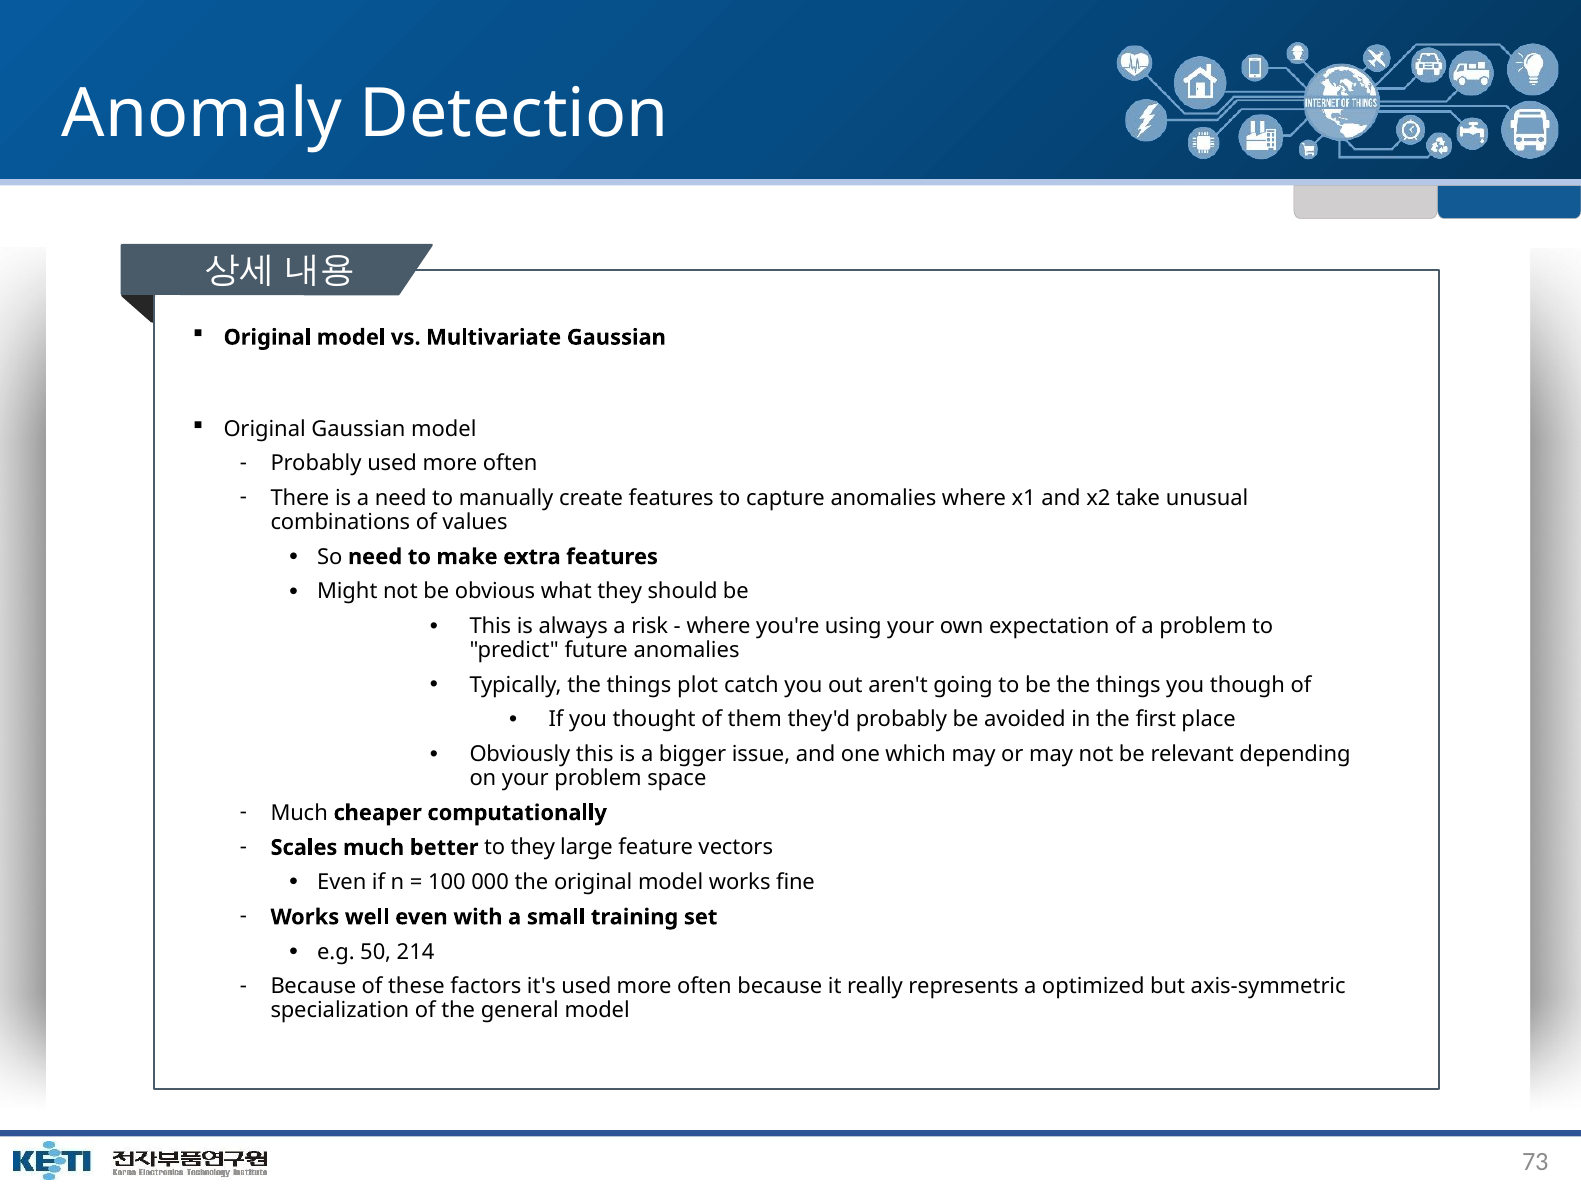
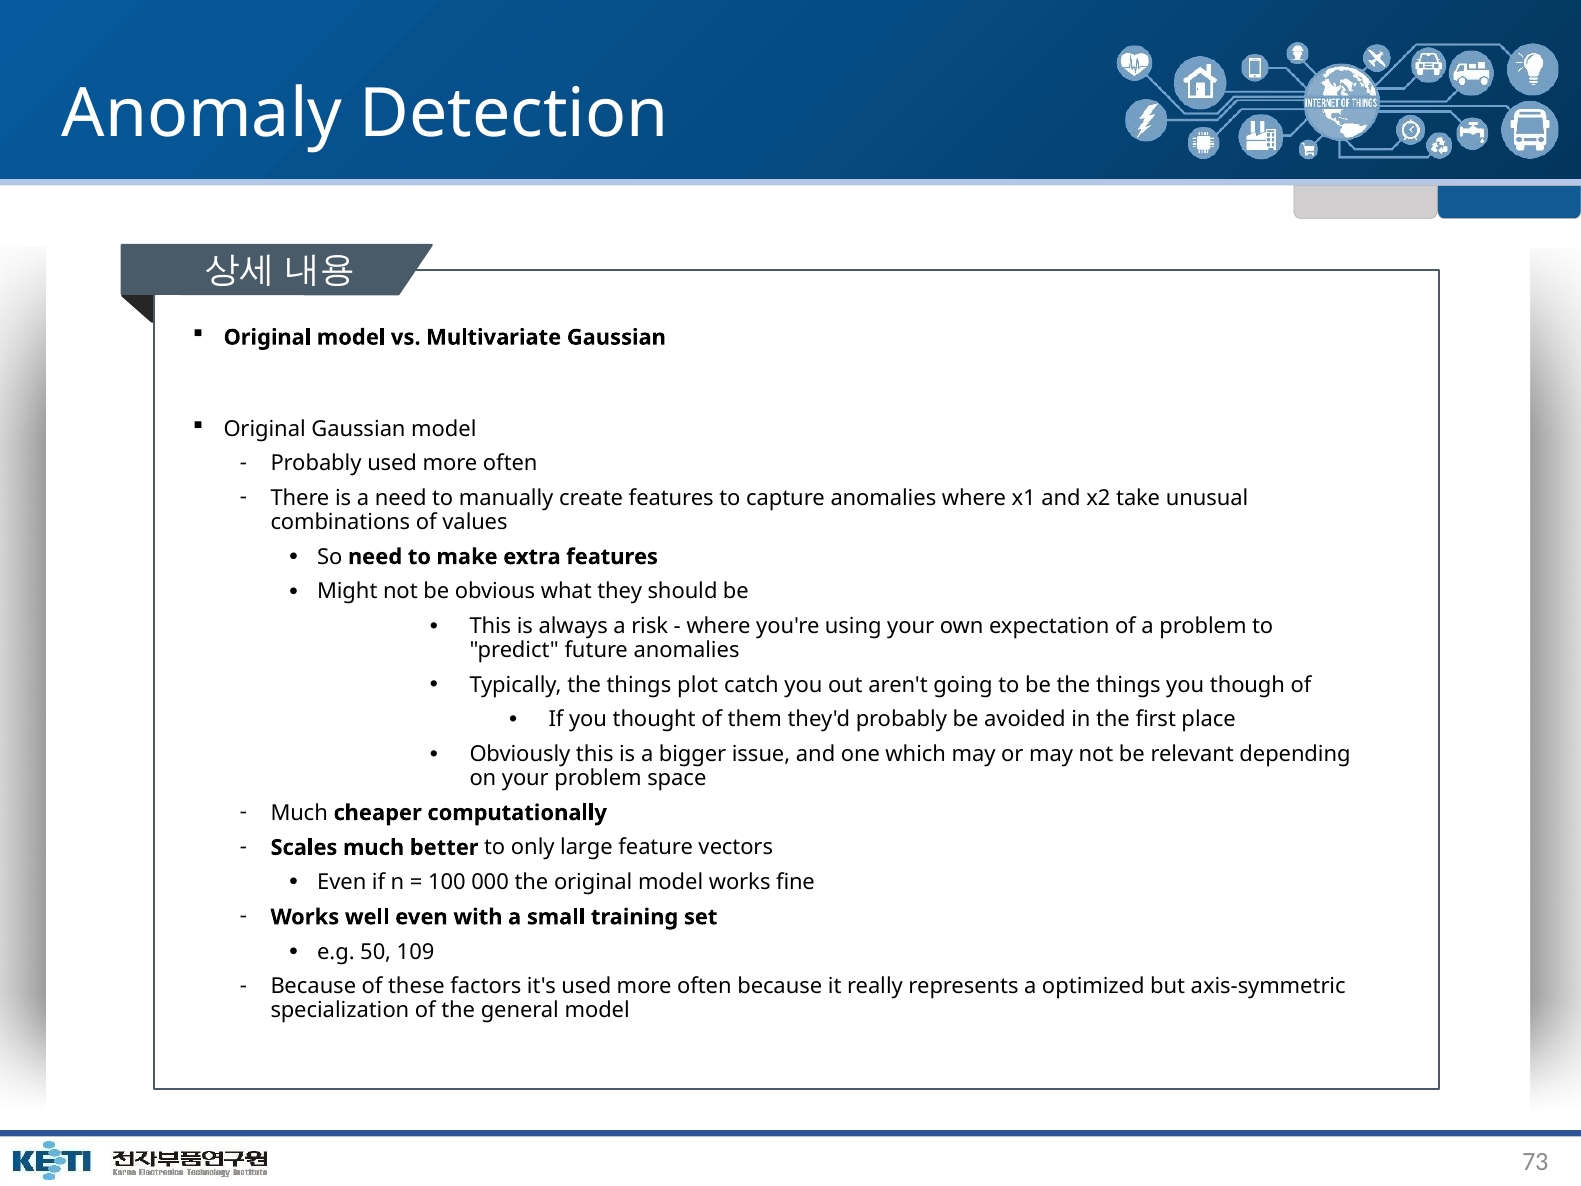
to they: they -> only
214: 214 -> 109
